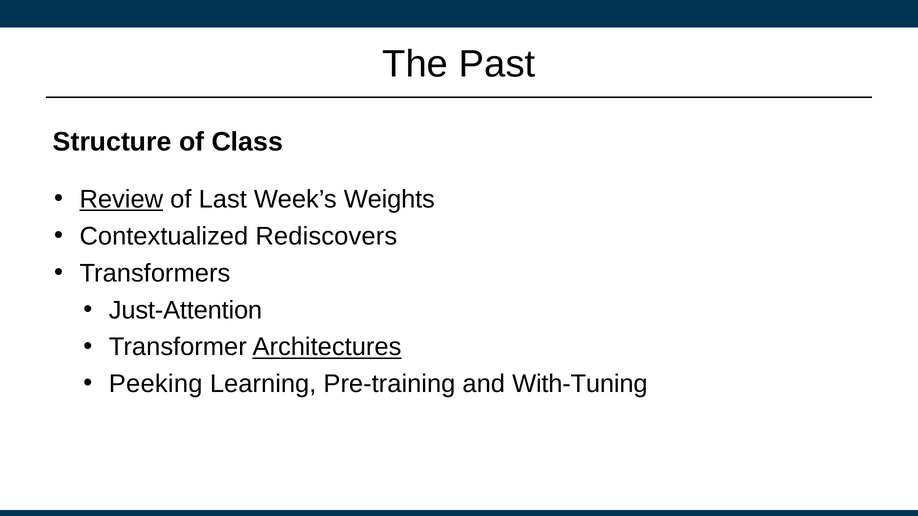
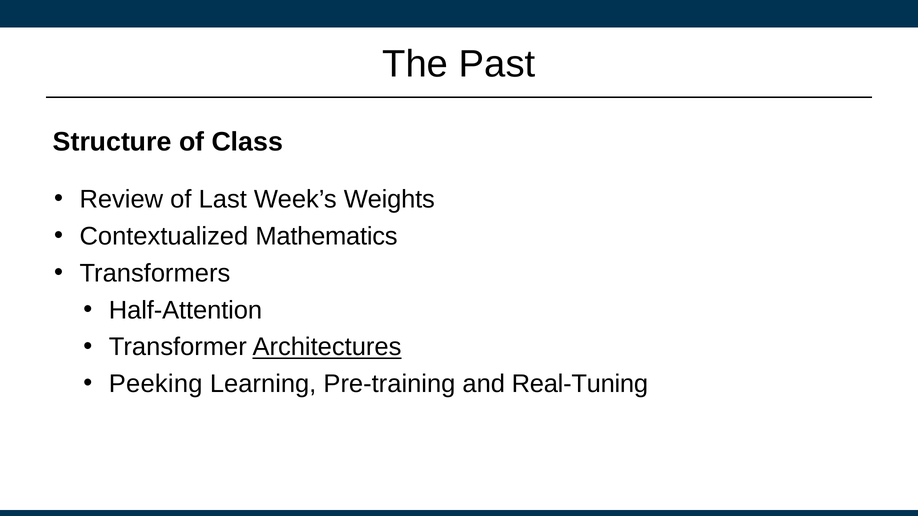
Review underline: present -> none
Rediscovers: Rediscovers -> Mathematics
Just-Attention: Just-Attention -> Half-Attention
With-Tuning: With-Tuning -> Real-Tuning
